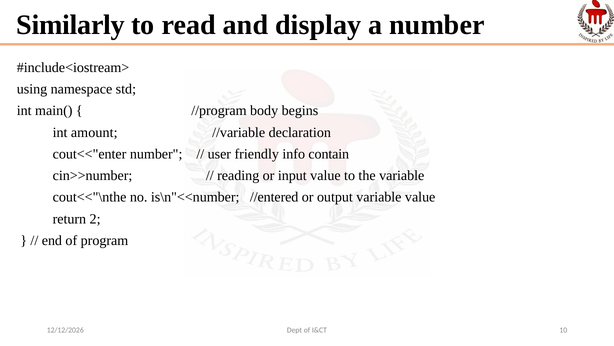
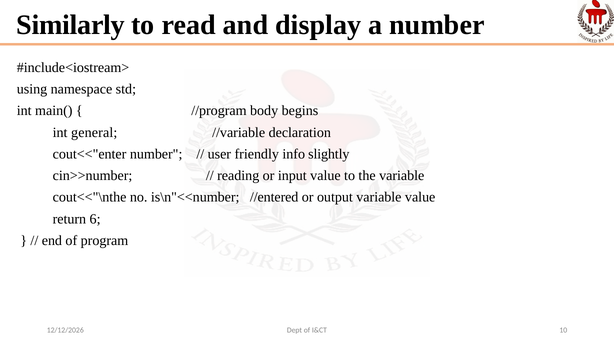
amount: amount -> general
contain: contain -> slightly
2: 2 -> 6
